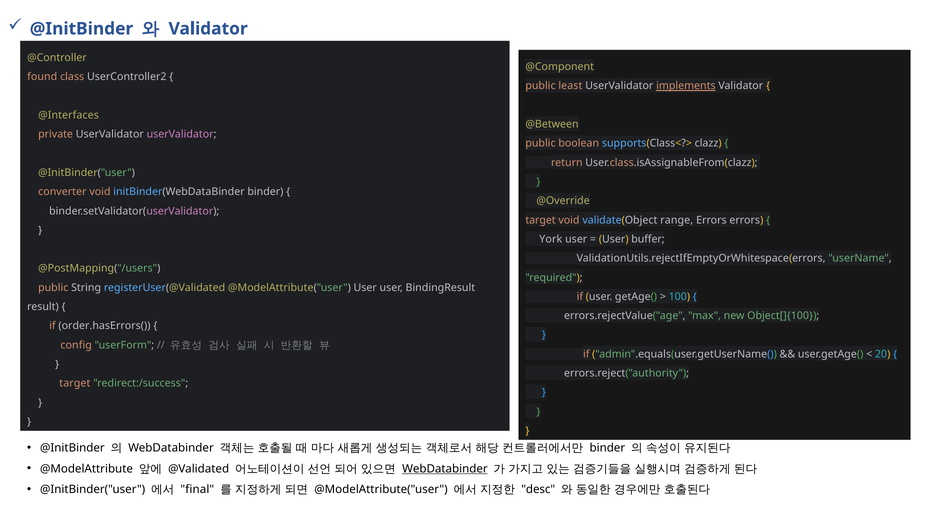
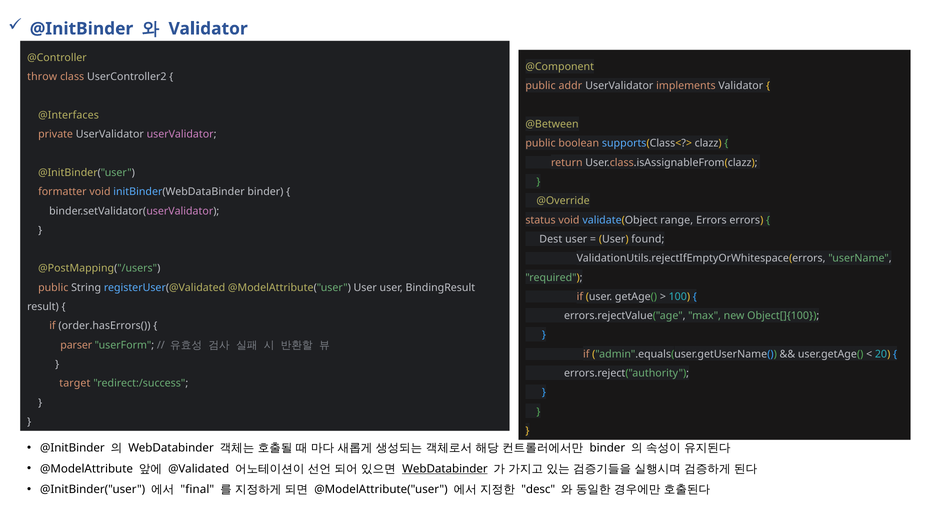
found: found -> throw
least: least -> addr
implements underline: present -> none
converter: converter -> formatter
target at (541, 220): target -> status
York: York -> Dest
buffer: buffer -> found
config: config -> parser
